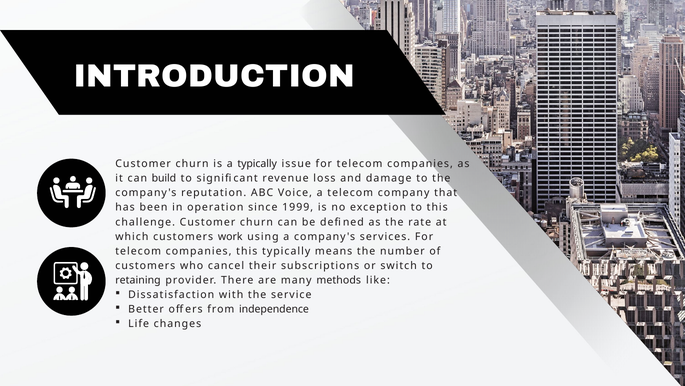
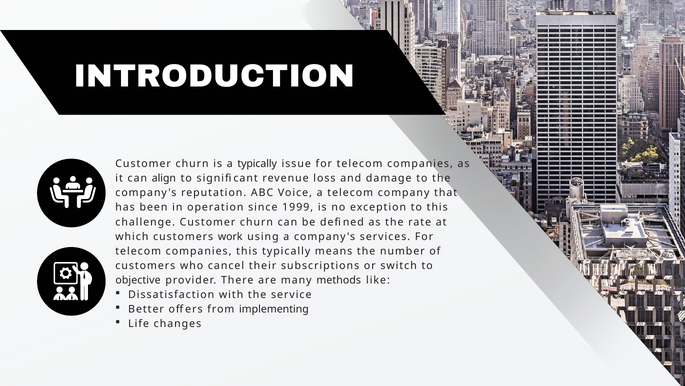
build: build -> align
retaining: retaining -> objective
independence: independence -> implementing
